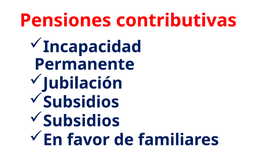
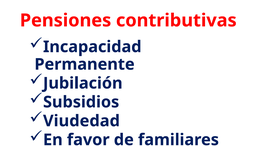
Subsidios at (81, 121): Subsidios -> Viudedad
